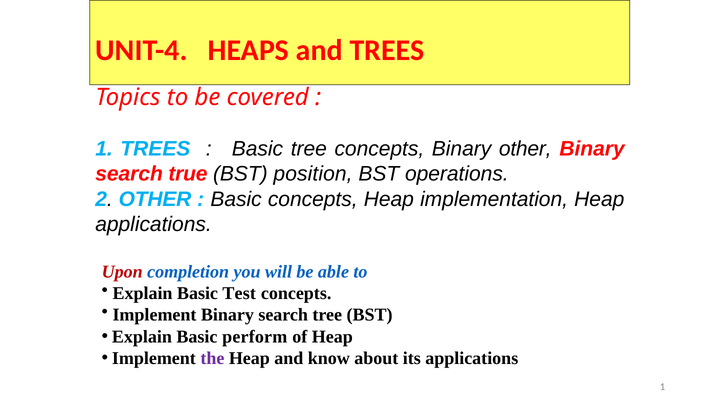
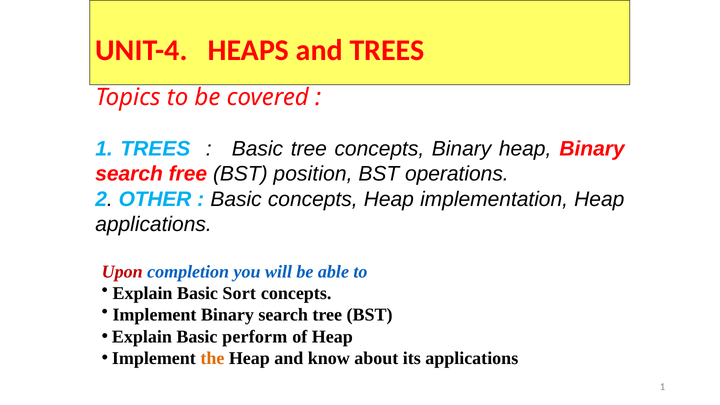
Binary other: other -> heap
true: true -> free
Test: Test -> Sort
the colour: purple -> orange
